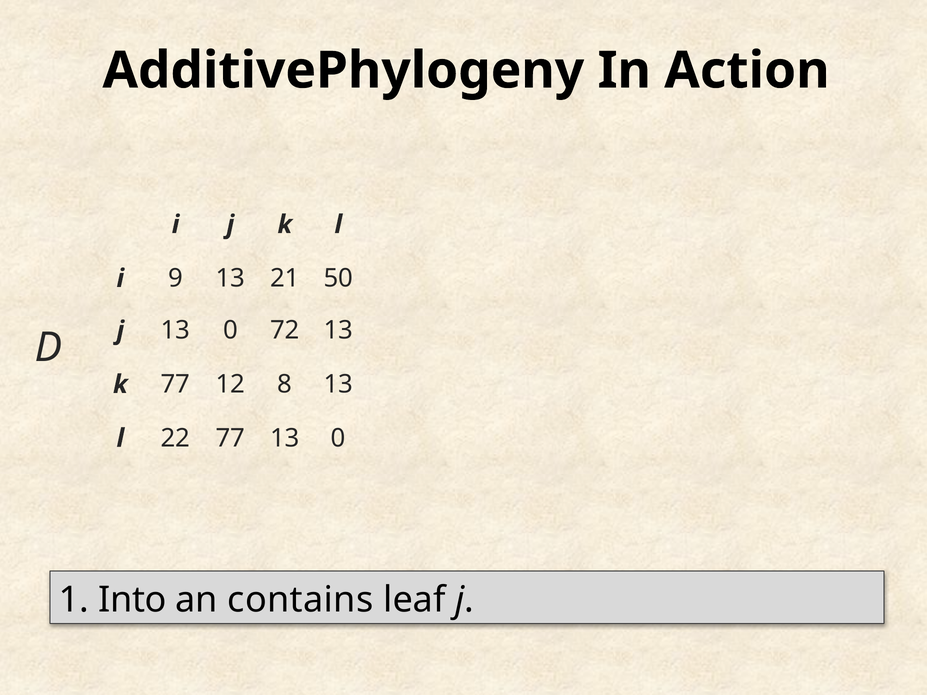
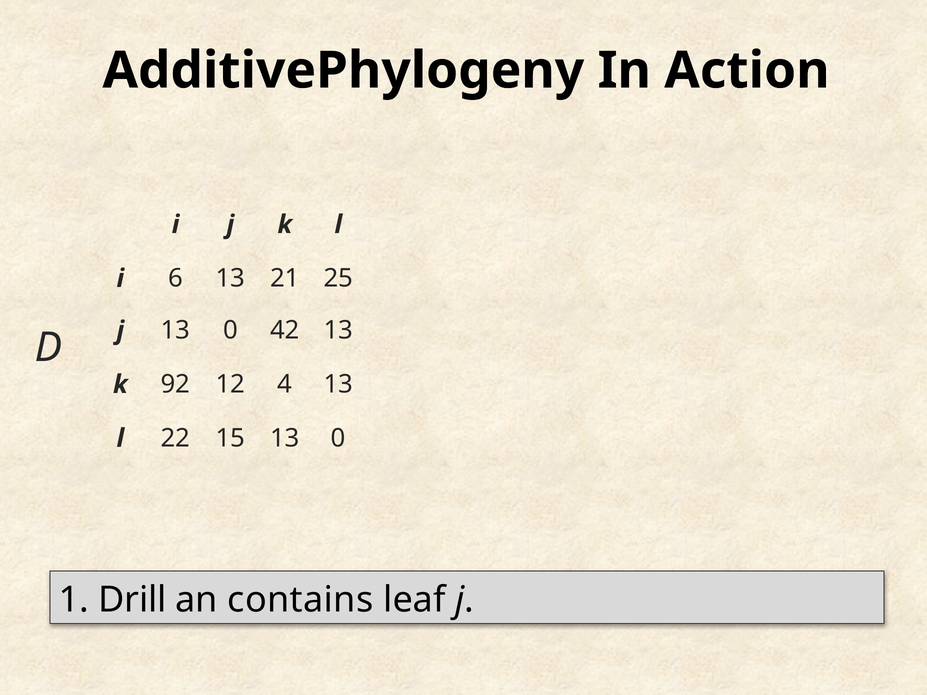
9: 9 -> 6
50: 50 -> 25
72: 72 -> 42
k 77: 77 -> 92
8: 8 -> 4
22 77: 77 -> 15
Into: Into -> Drill
